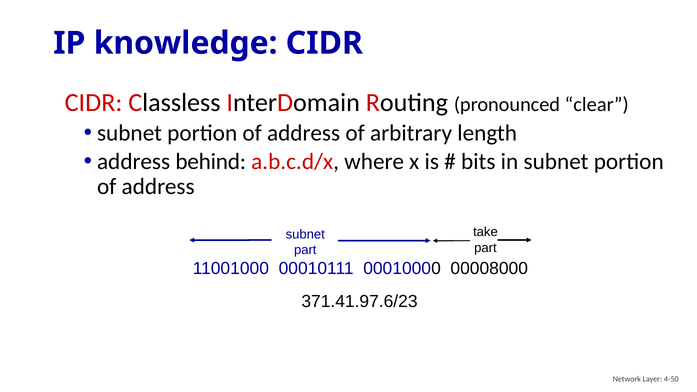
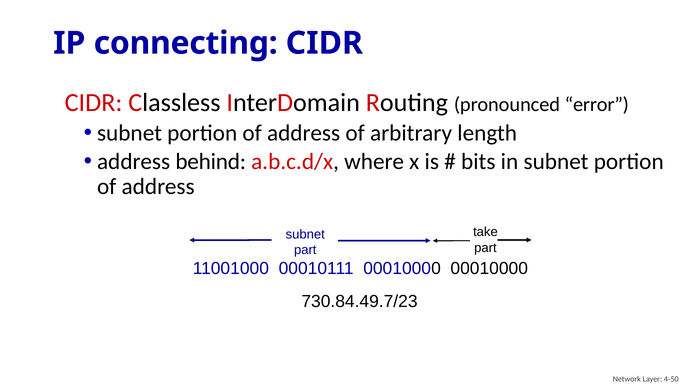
knowledge: knowledge -> connecting
clear: clear -> error
00010000 00008000: 00008000 -> 00010000
371.41.97.6/23: 371.41.97.6/23 -> 730.84.49.7/23
